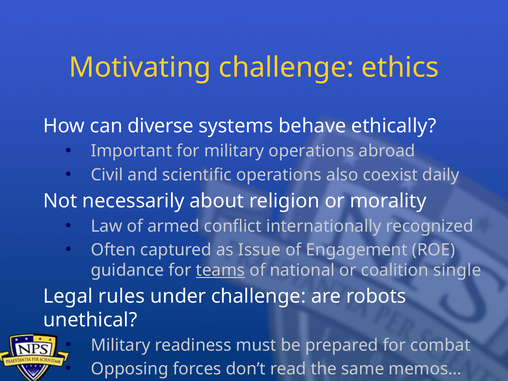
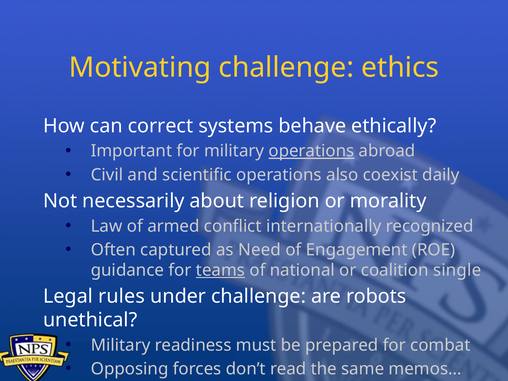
diverse: diverse -> correct
operations at (311, 151) underline: none -> present
Issue: Issue -> Need
